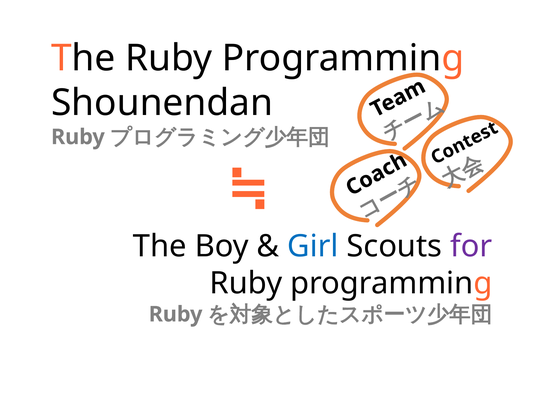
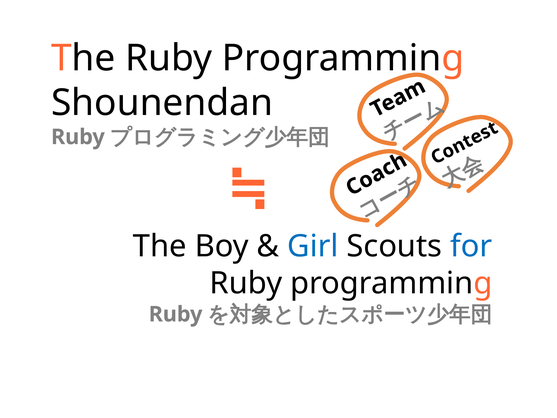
for colour: purple -> blue
